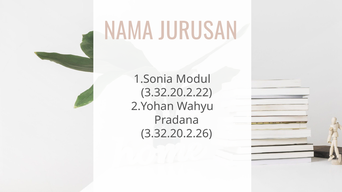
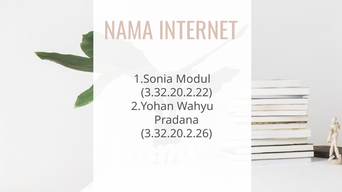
JURUSAN: JURUSAN -> INTERNET
